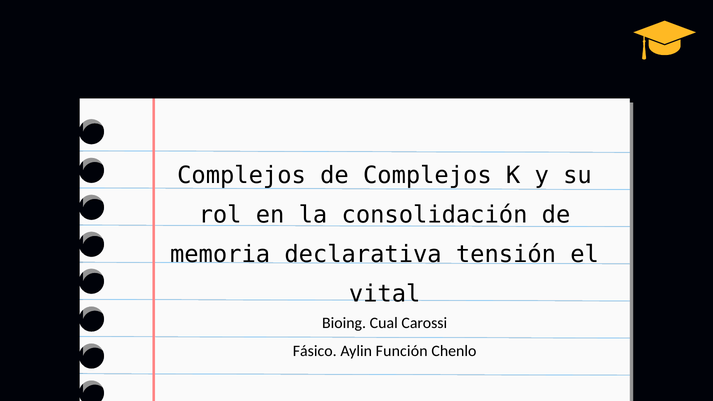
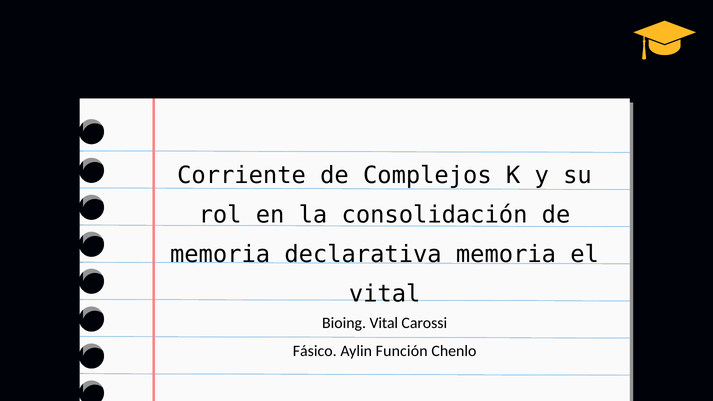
Complejos at (242, 175): Complejos -> Corriente
declarativa tensión: tensión -> memoria
Bioing Cual: Cual -> Vital
